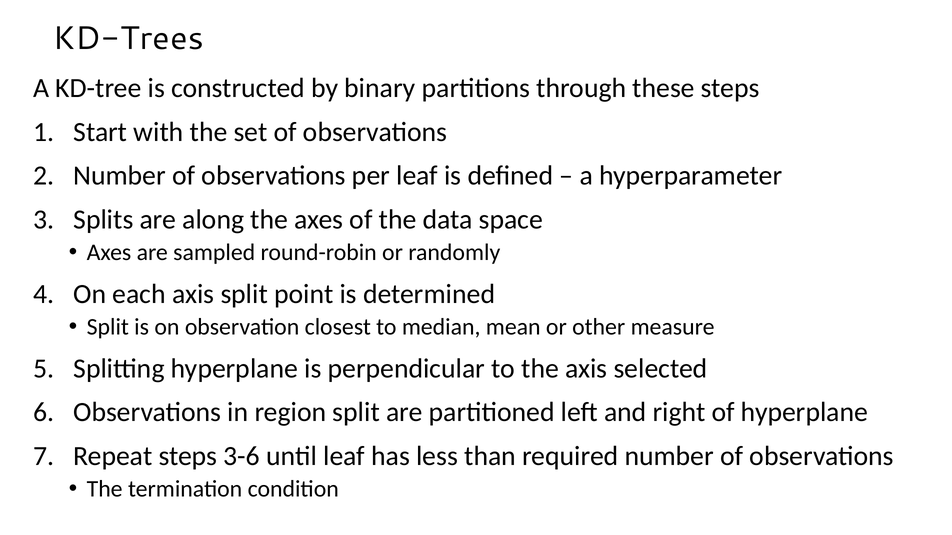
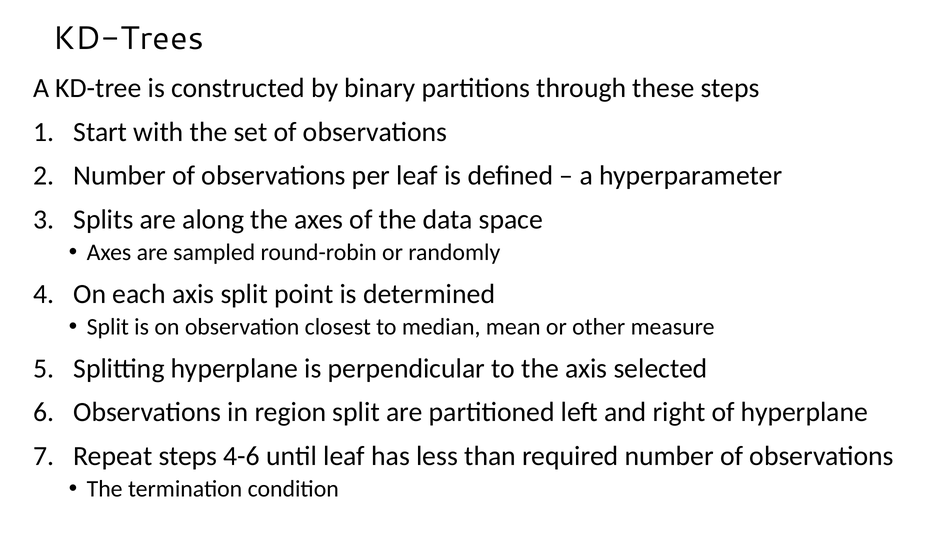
3-6: 3-6 -> 4-6
